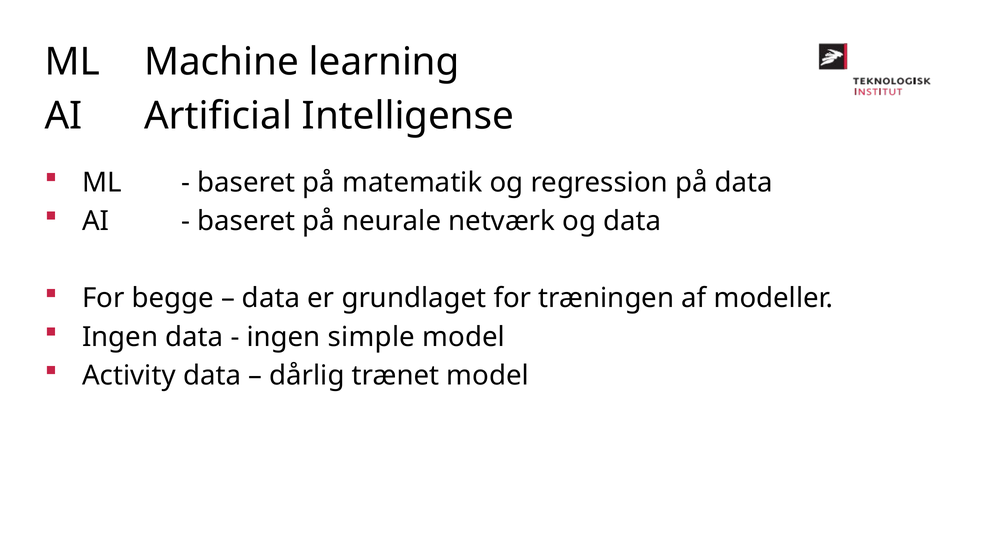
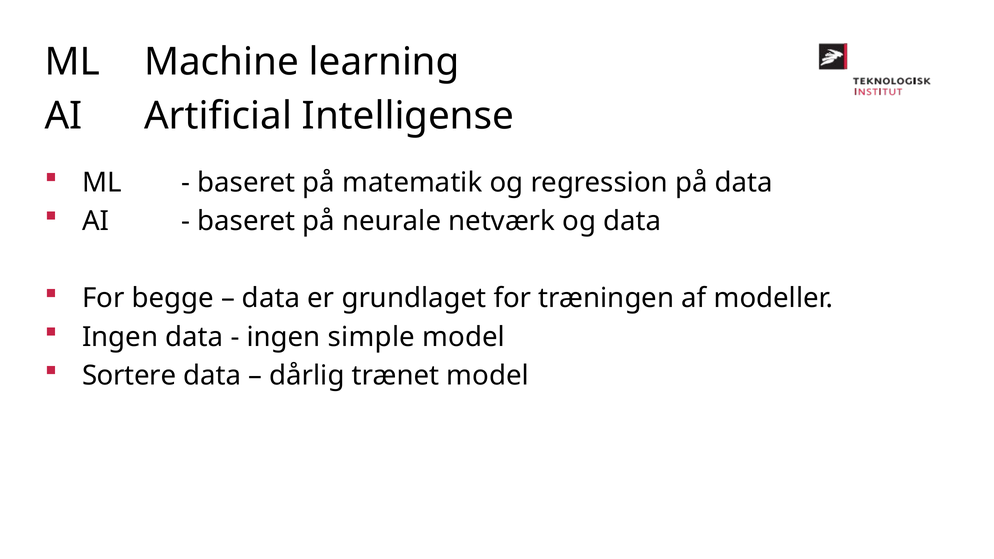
Activity: Activity -> Sortere
